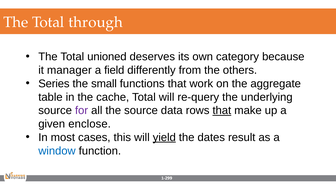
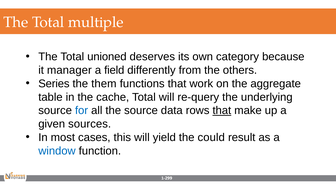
through: through -> multiple
small: small -> them
for colour: purple -> blue
enclose: enclose -> sources
yield underline: present -> none
dates: dates -> could
